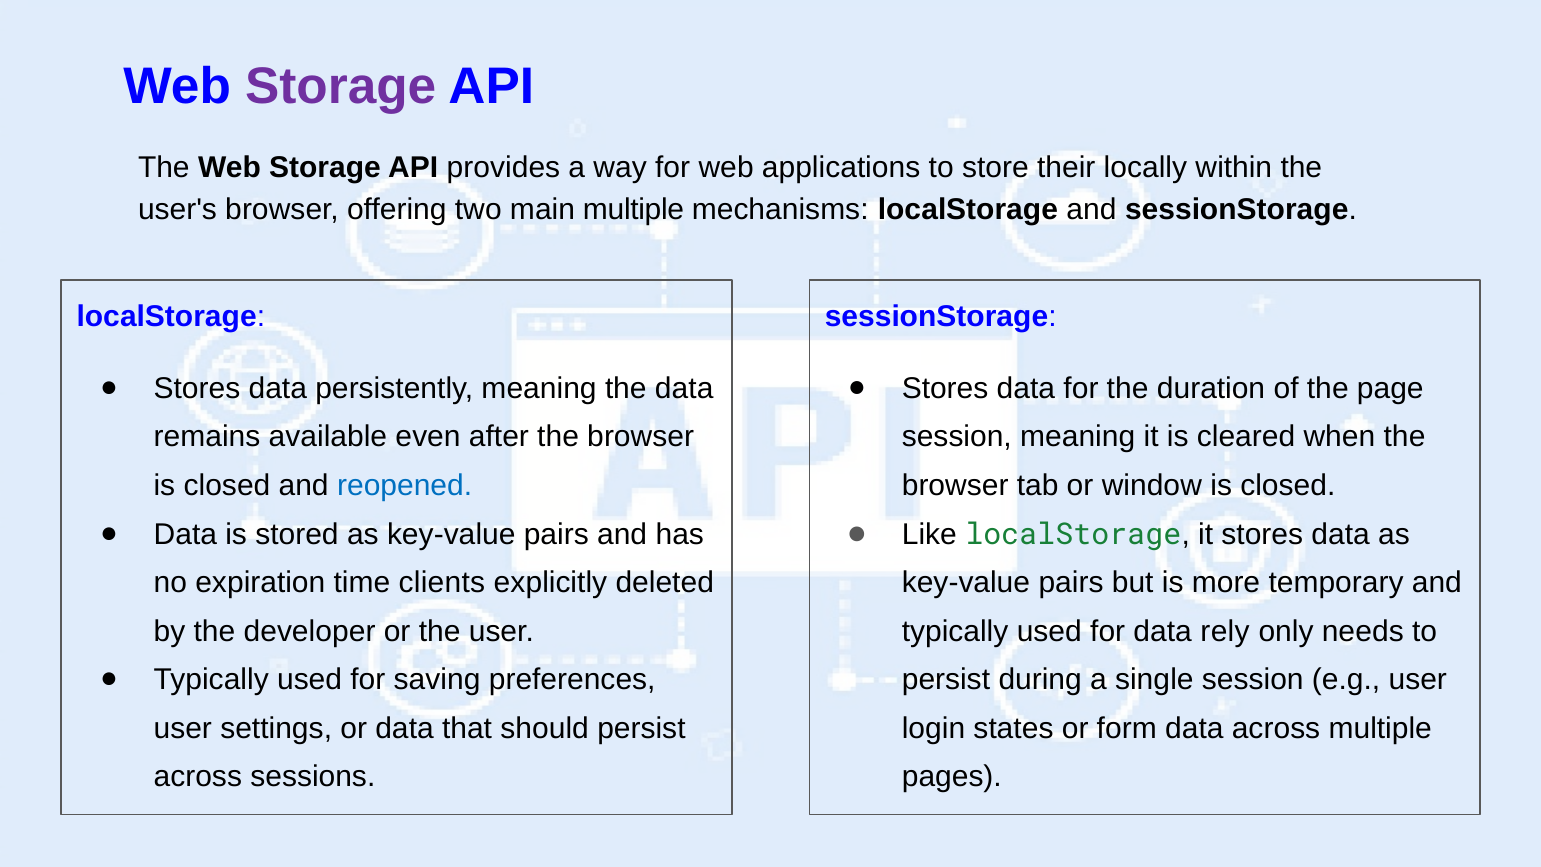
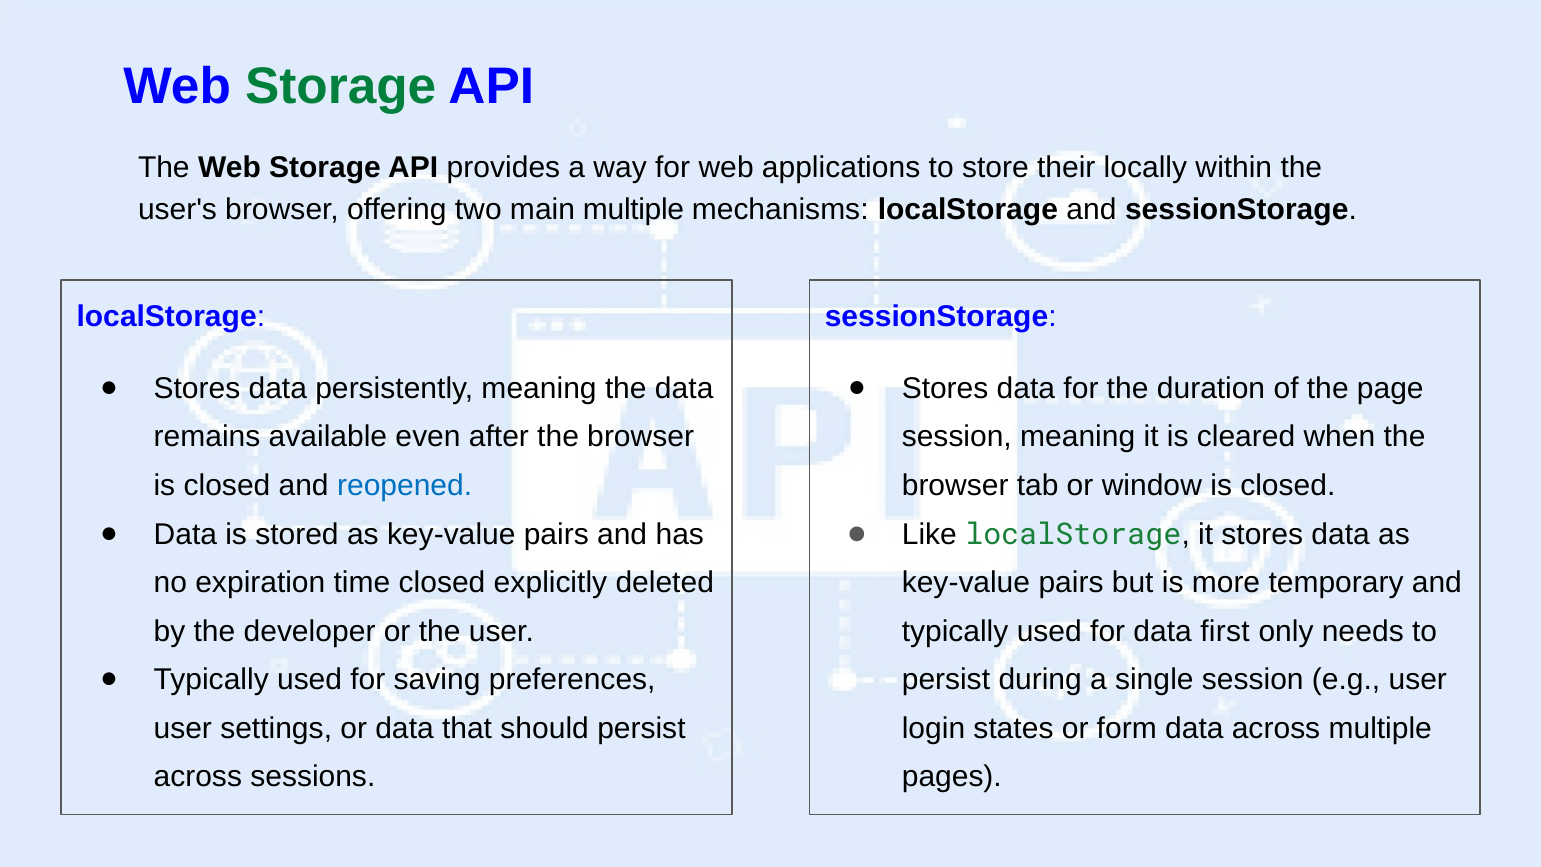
Storage at (341, 87) colour: purple -> green
time clients: clients -> closed
rely: rely -> first
